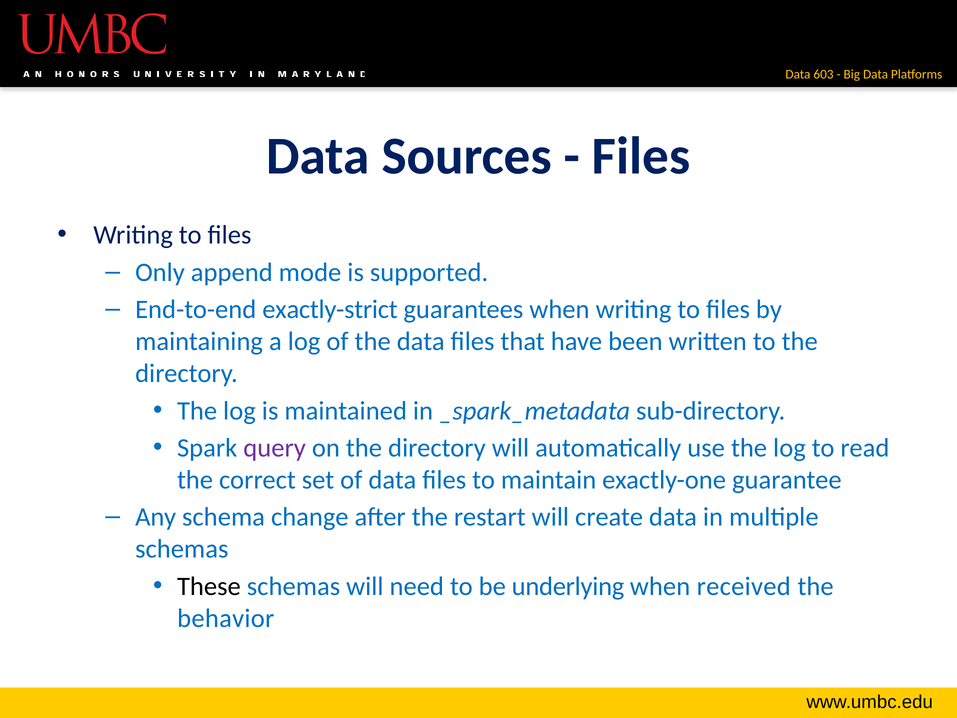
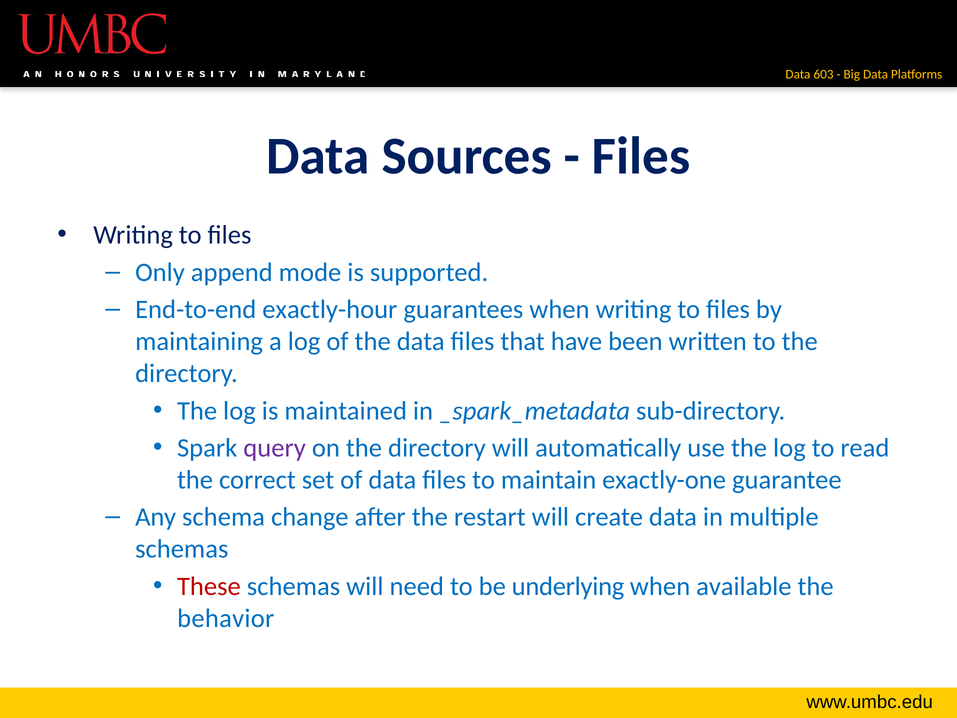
exactly-strict: exactly-strict -> exactly-hour
These colour: black -> red
received: received -> available
